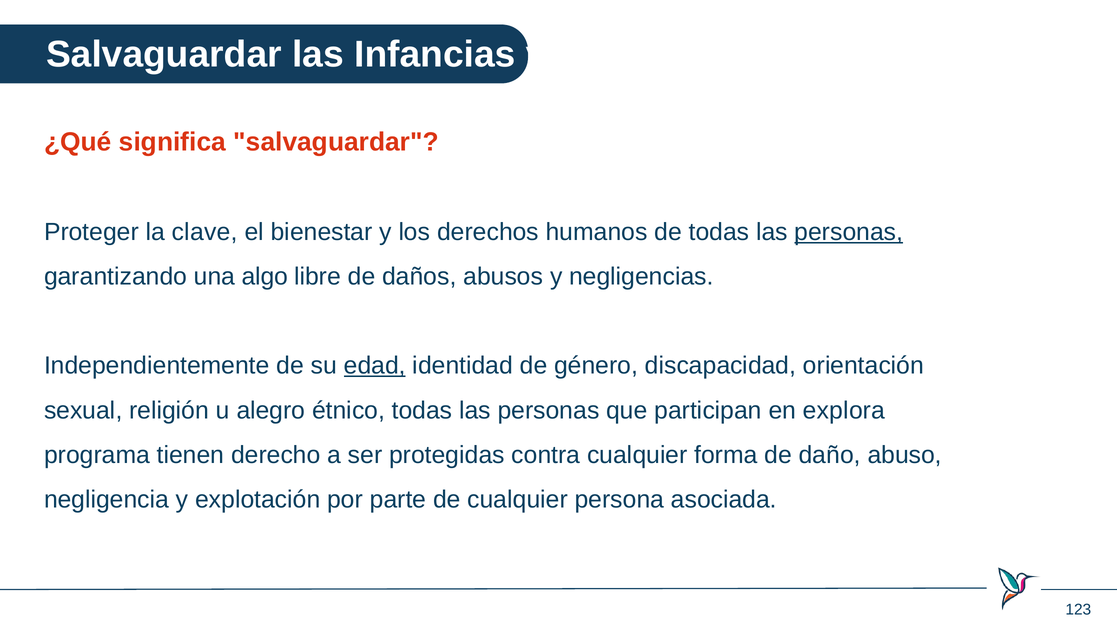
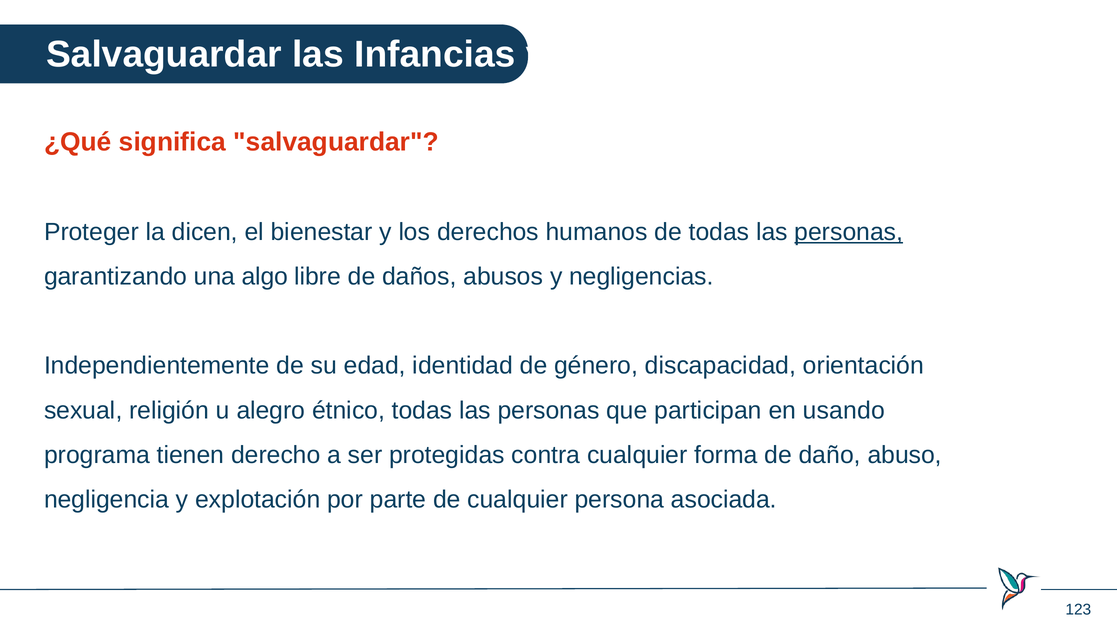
clave: clave -> dicen
edad underline: present -> none
explora: explora -> usando
